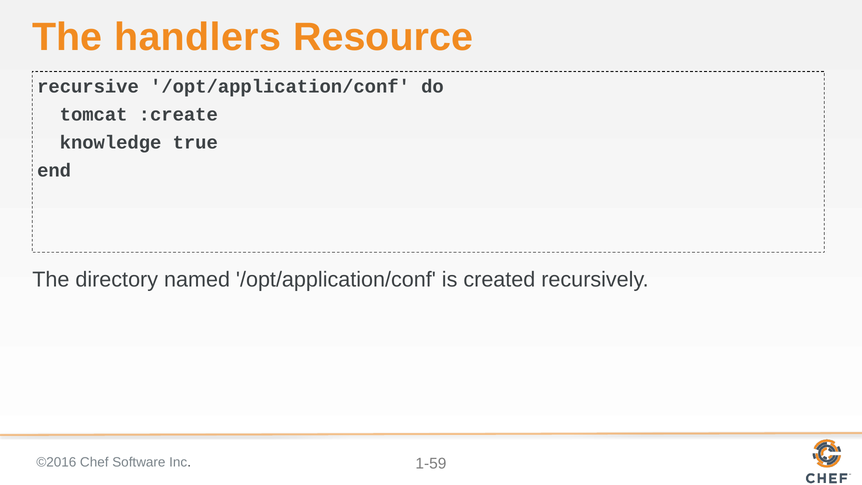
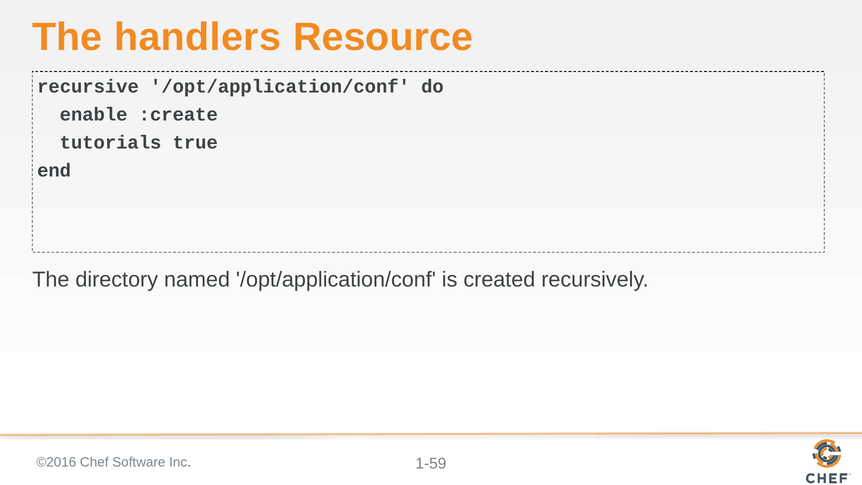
tomcat: tomcat -> enable
knowledge: knowledge -> tutorials
